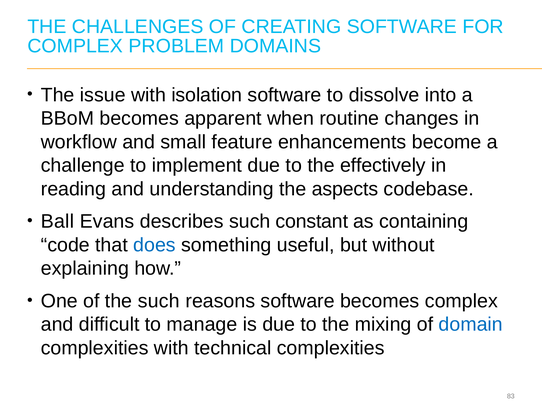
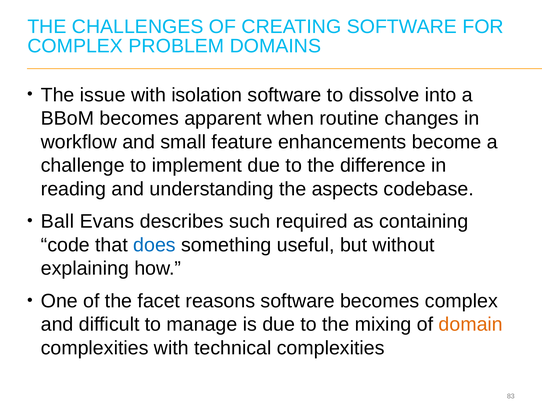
effectively: effectively -> difference
constant: constant -> required
the such: such -> facet
domain colour: blue -> orange
